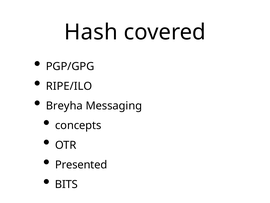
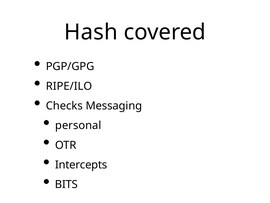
Breyha: Breyha -> Checks
concepts: concepts -> personal
Presented: Presented -> Intercepts
